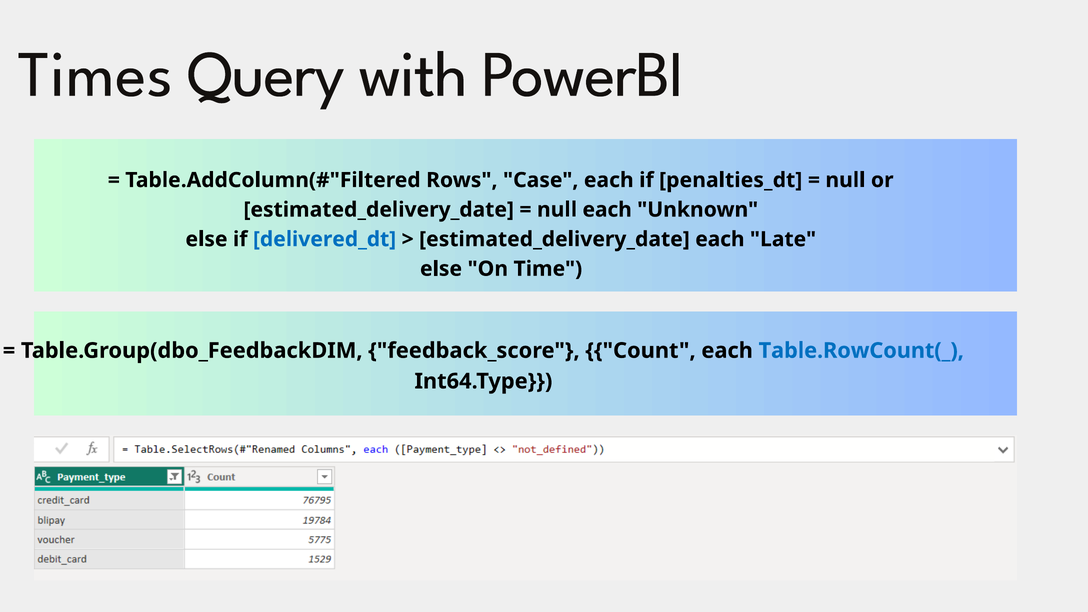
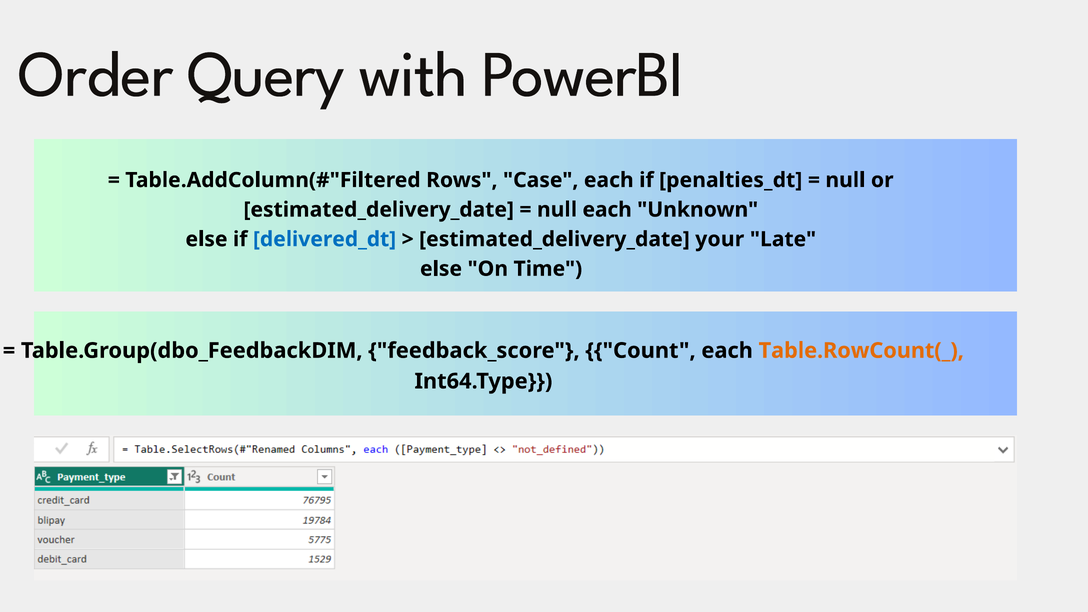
Times: Times -> Order
estimated_delivery_date each: each -> your
Table.RowCount(_ colour: blue -> orange
